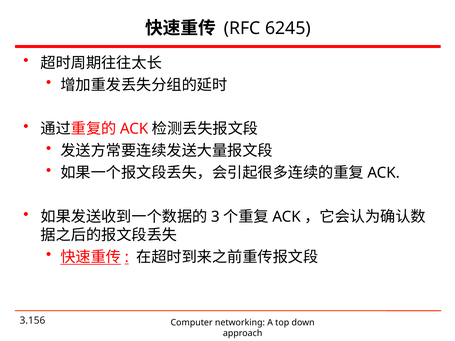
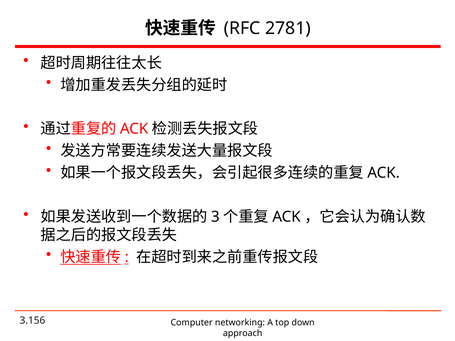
6245: 6245 -> 2781
